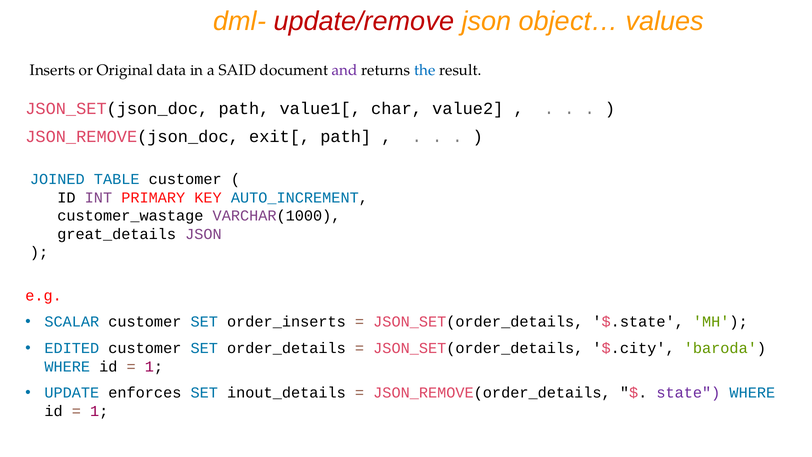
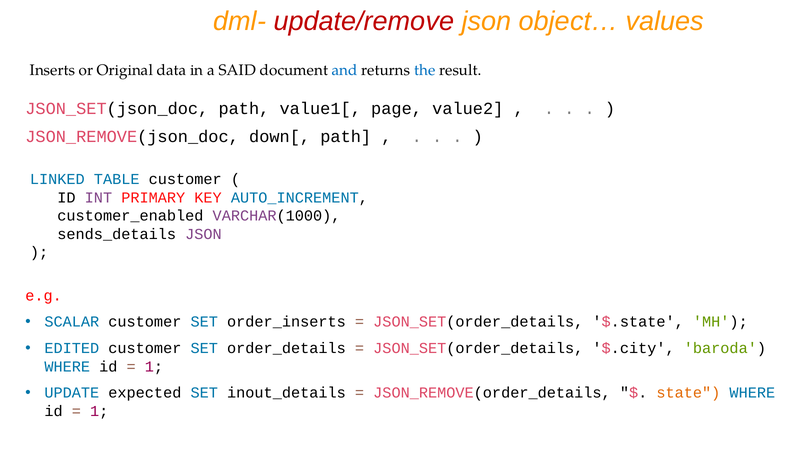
and colour: purple -> blue
char: char -> page
exit[: exit[ -> down[
JOINED: JOINED -> LINKED
customer_wastage: customer_wastage -> customer_enabled
great_details: great_details -> sends_details
enforces: enforces -> expected
state colour: purple -> orange
